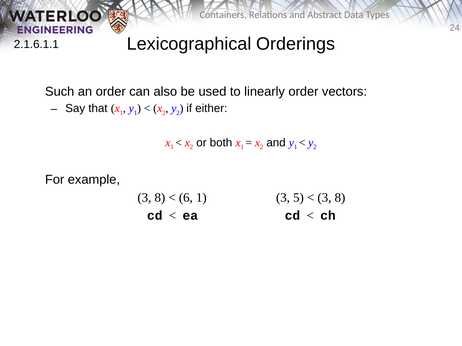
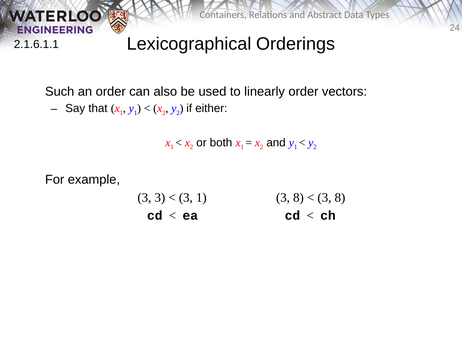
8 at (160, 198): 8 -> 3
6 at (186, 198): 6 -> 3
1 3 5: 5 -> 8
